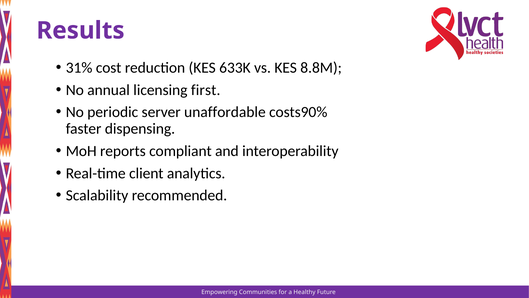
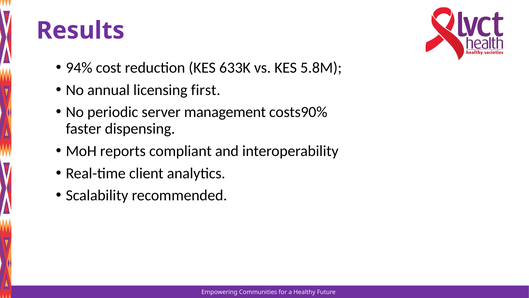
31%: 31% -> 94%
8.8M: 8.8M -> 5.8M
unaffordable: unaffordable -> management
